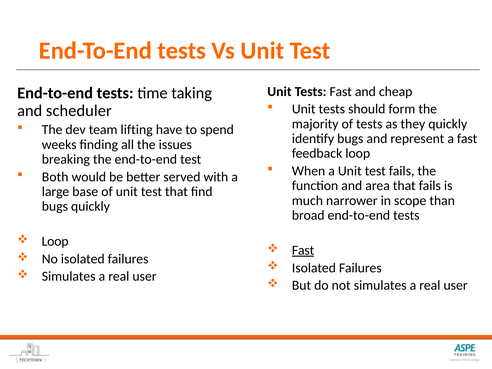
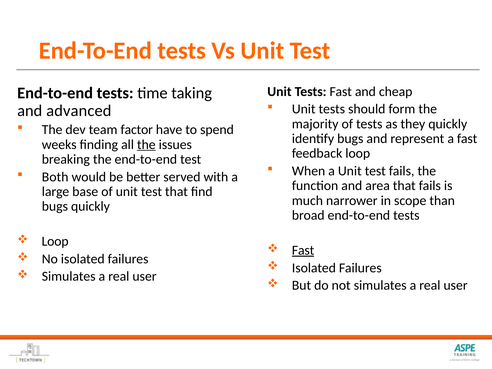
scheduler: scheduler -> advanced
lifting: lifting -> factor
the at (146, 145) underline: none -> present
